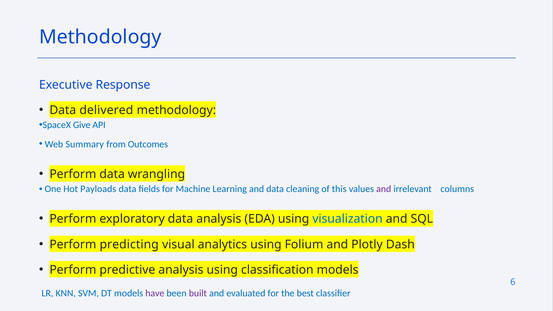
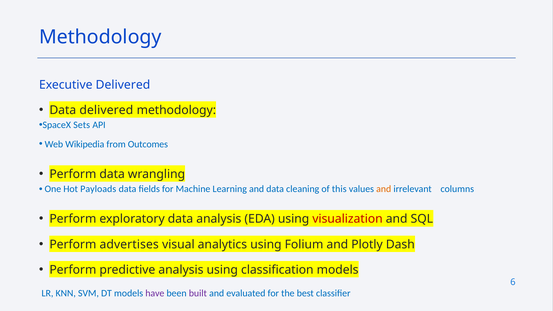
Executive Response: Response -> Delivered
Give: Give -> Sets
Summary: Summary -> Wikipedia
and at (384, 189) colour: purple -> orange
visualization colour: blue -> red
predicting: predicting -> advertises
